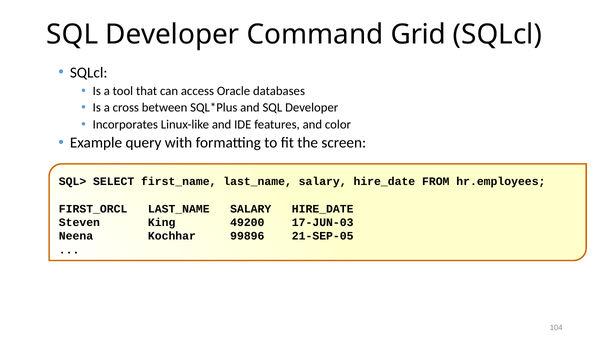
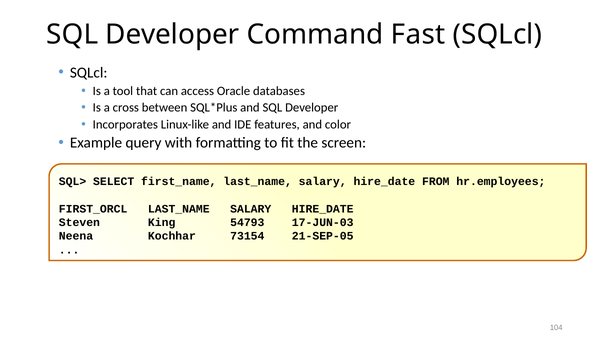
Grid: Grid -> Fast
49200: 49200 -> 54793
99896: 99896 -> 73154
